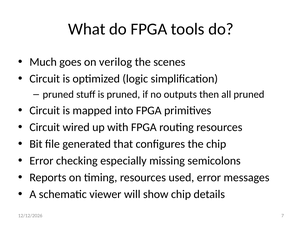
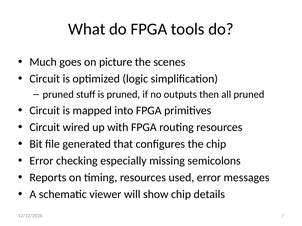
verilog: verilog -> picture
